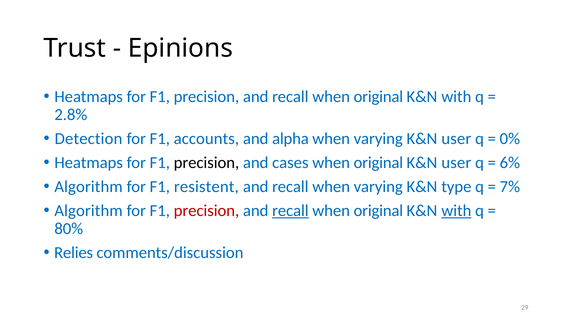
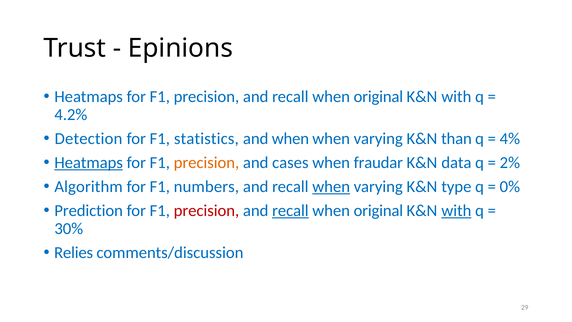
2.8%: 2.8% -> 4.2%
accounts: accounts -> statistics
and alpha: alpha -> when
varying K&N user: user -> than
0%: 0% -> 4%
Heatmaps at (89, 163) underline: none -> present
precision at (206, 163) colour: black -> orange
original at (378, 163): original -> fraudar
user at (456, 163): user -> data
6%: 6% -> 2%
resistent: resistent -> numbers
when at (331, 187) underline: none -> present
7%: 7% -> 0%
Algorithm at (89, 210): Algorithm -> Prediction
80%: 80% -> 30%
